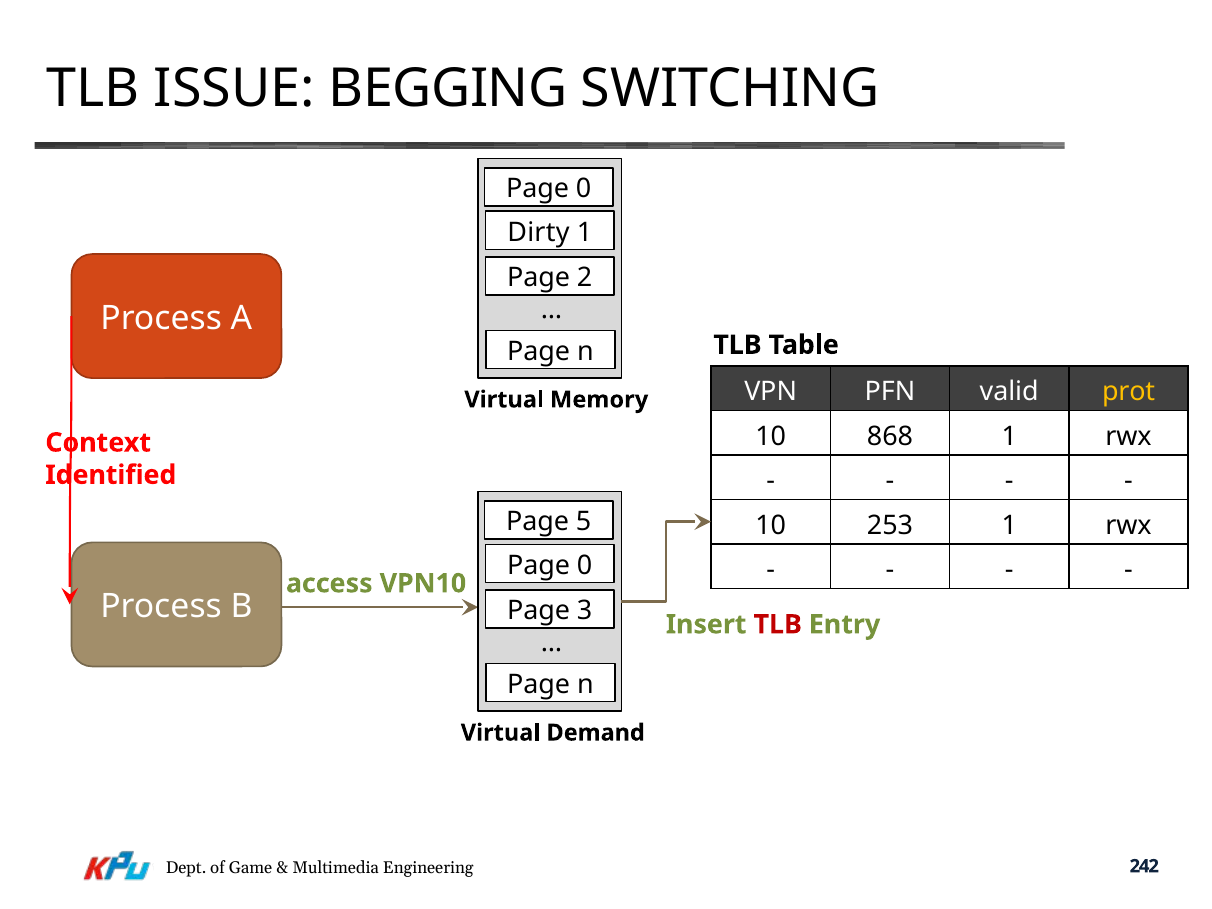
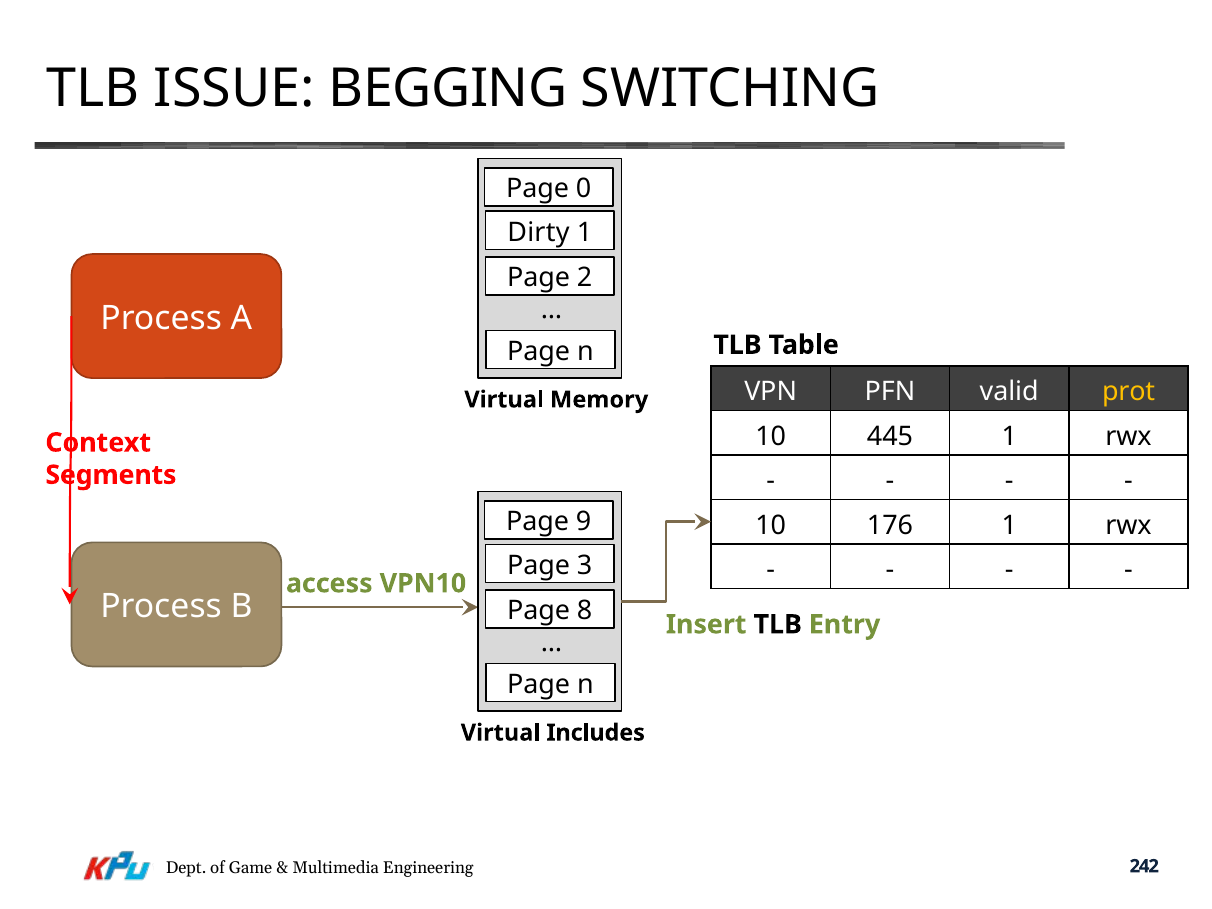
868: 868 -> 445
Identified: Identified -> Segments
5: 5 -> 9
253: 253 -> 176
0 at (585, 565): 0 -> 3
3: 3 -> 8
TLB at (778, 625) colour: red -> black
Demand: Demand -> Includes
